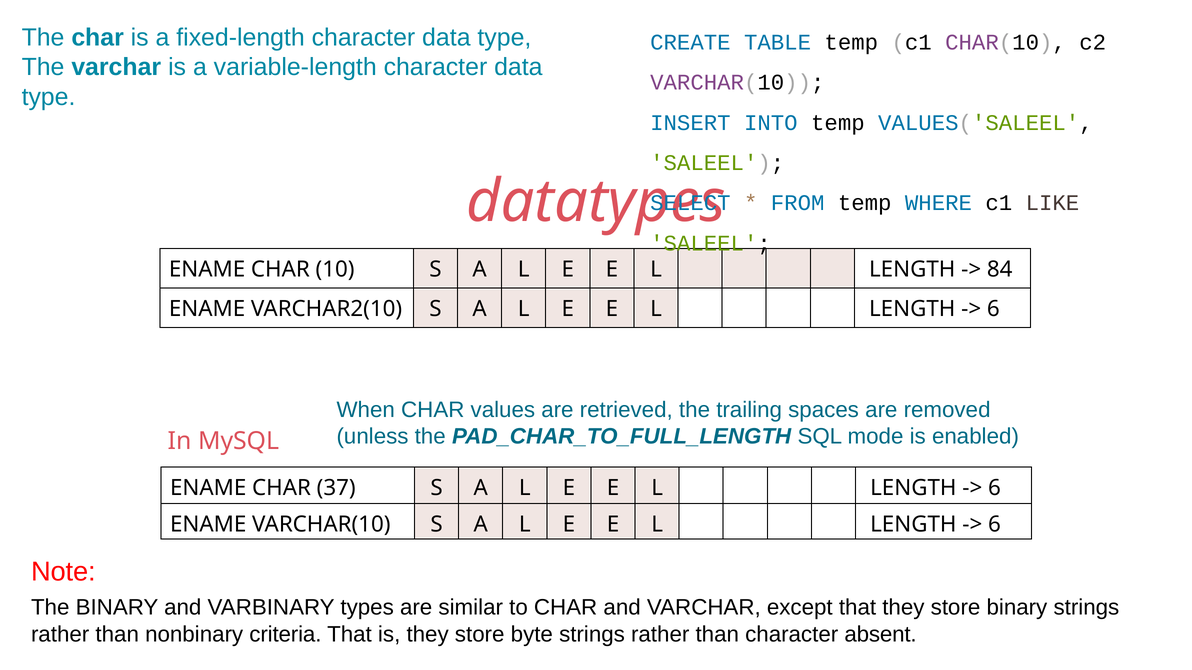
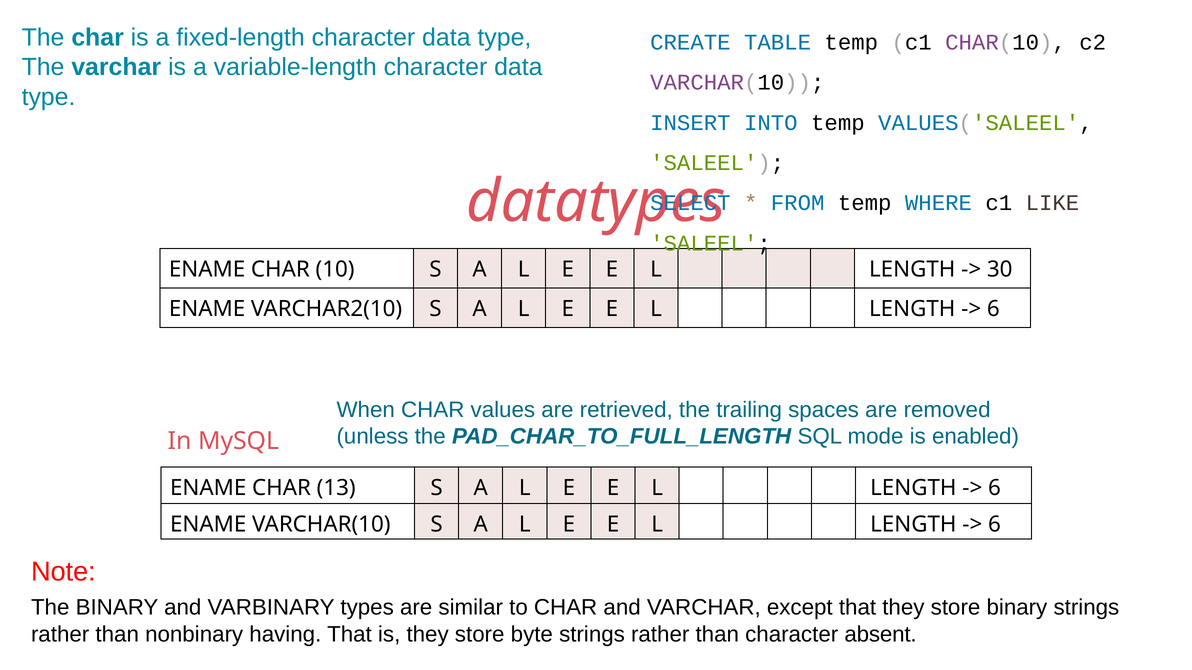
84: 84 -> 30
37: 37 -> 13
criteria: criteria -> having
